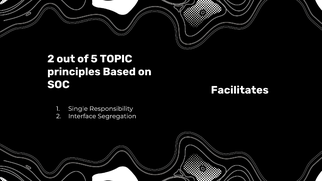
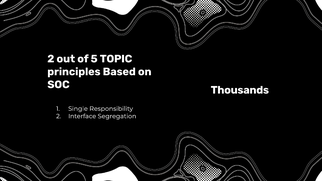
Facilitates: Facilitates -> Thousands
